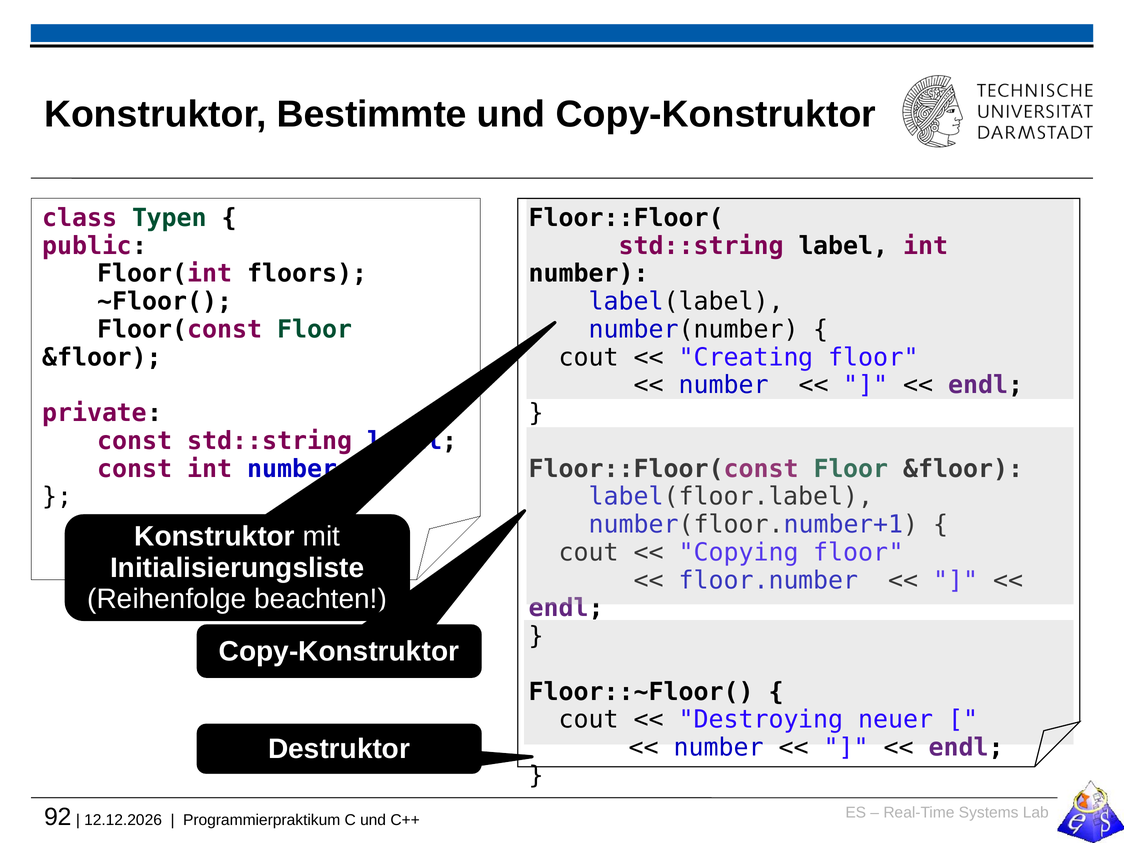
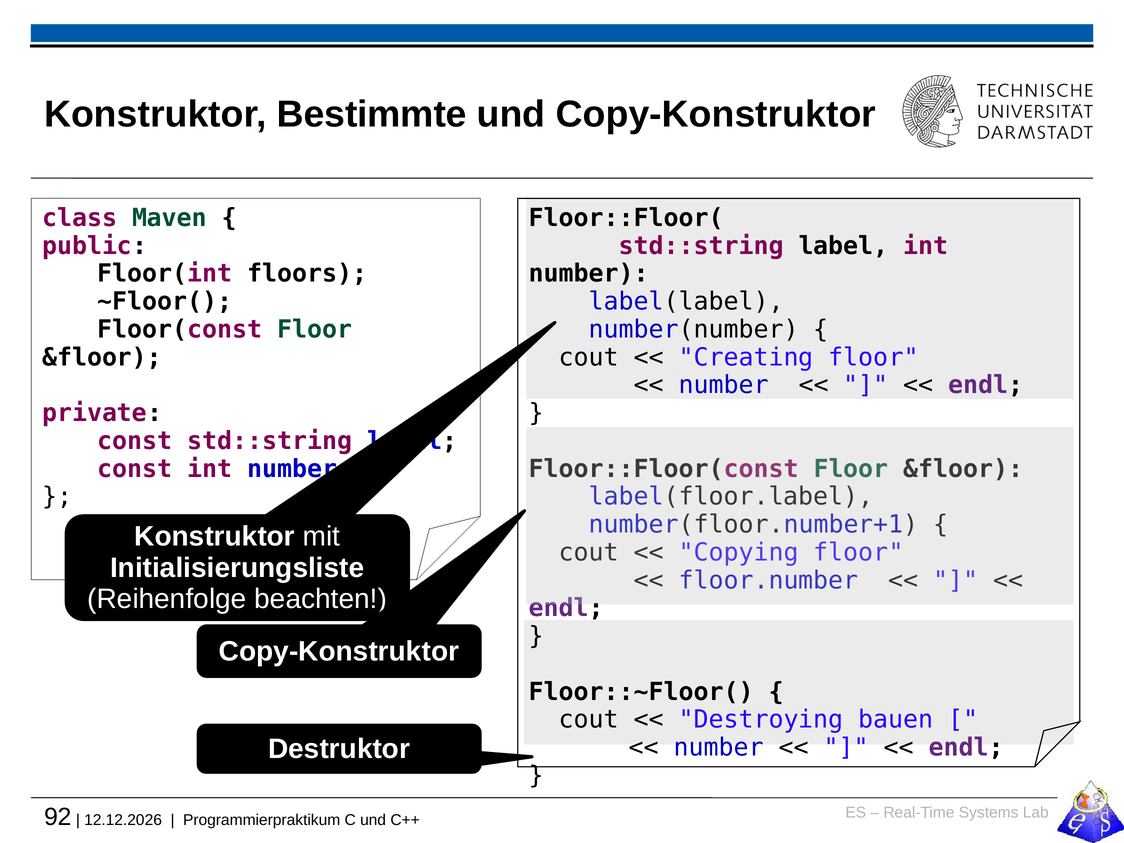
Typen: Typen -> Maven
neuer: neuer -> bauen
